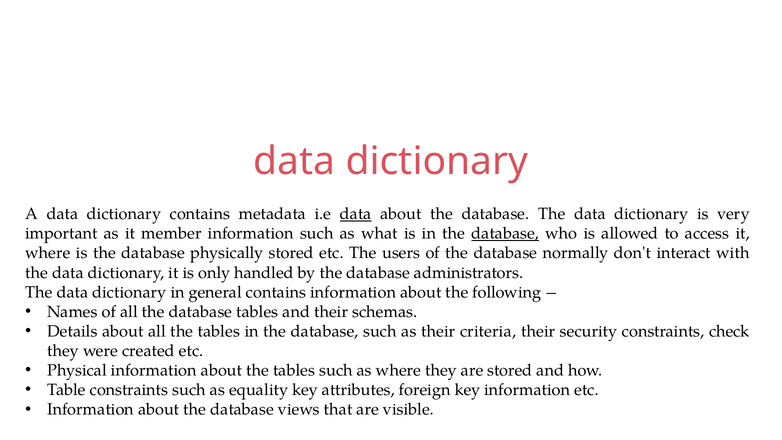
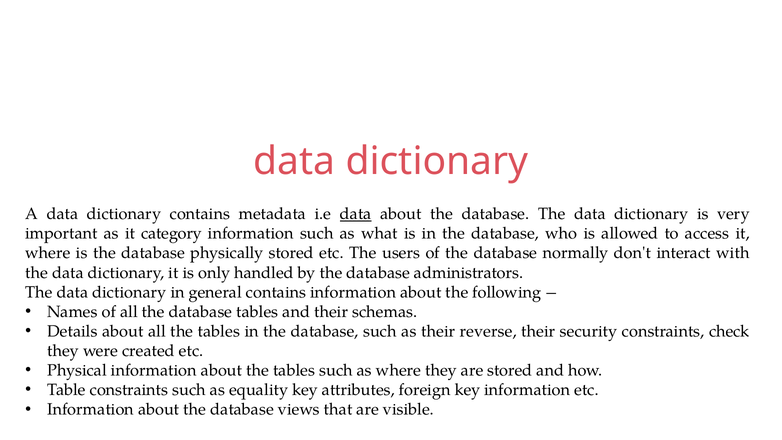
member: member -> category
database at (505, 233) underline: present -> none
criteria: criteria -> reverse
